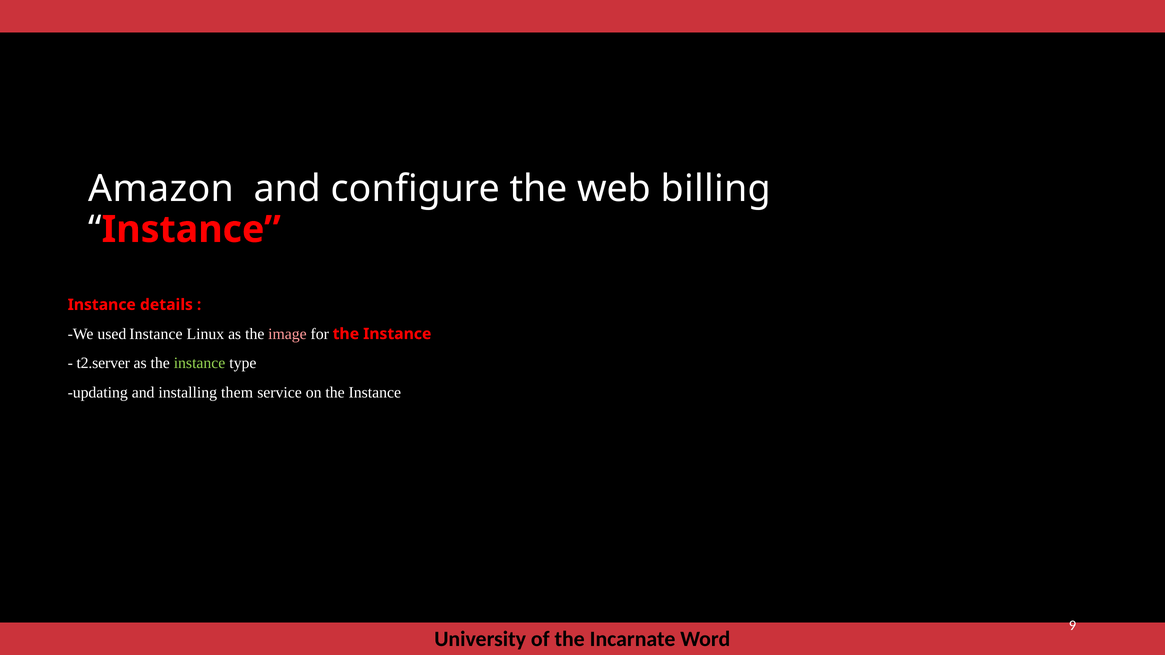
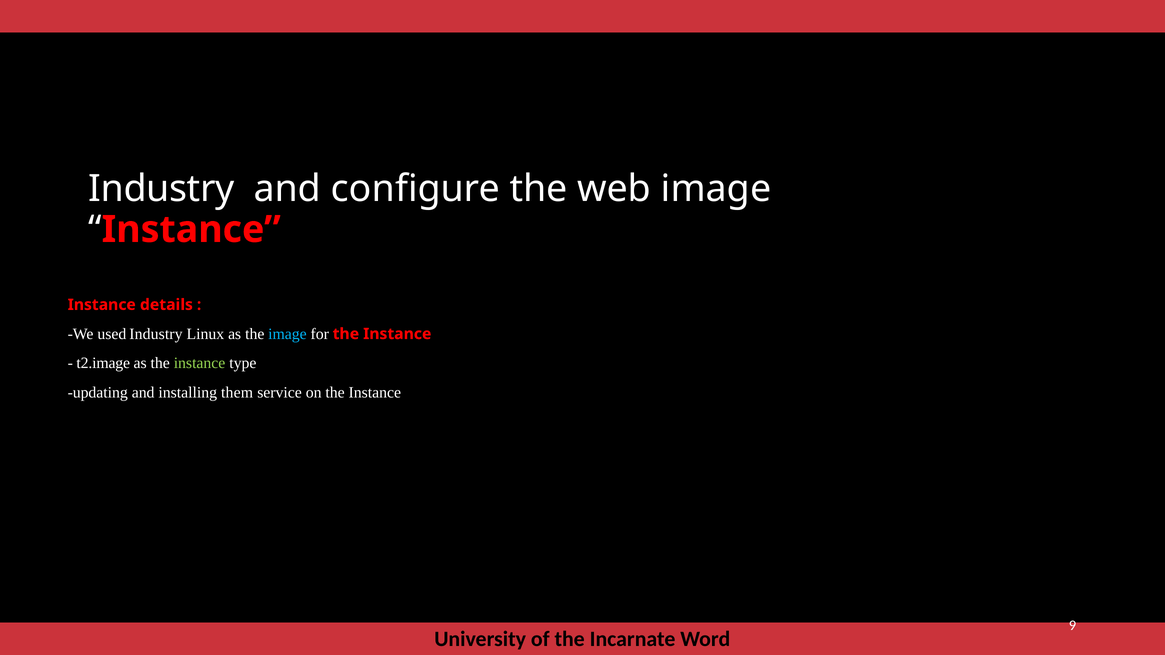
Amazon at (161, 189): Amazon -> Industry
web billing: billing -> image
used Instance: Instance -> Industry
image at (287, 334) colour: pink -> light blue
t2.server: t2.server -> t2.image
